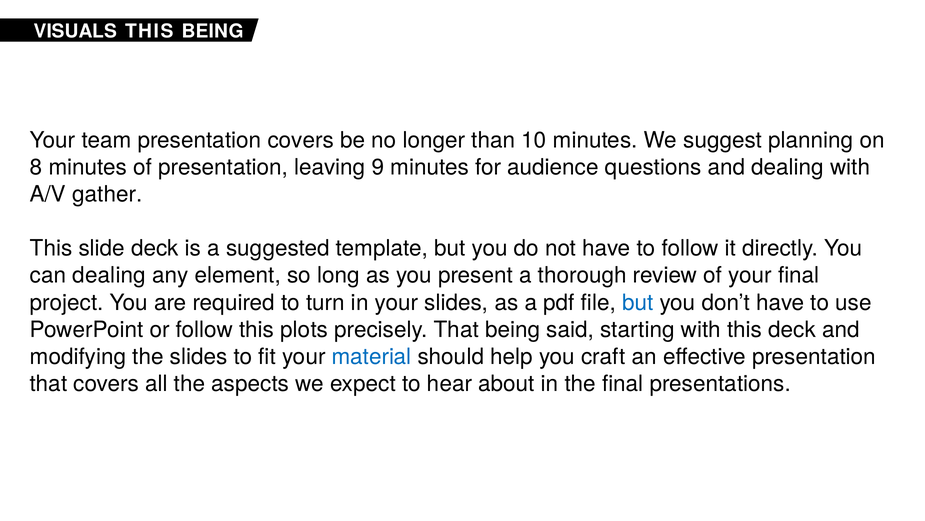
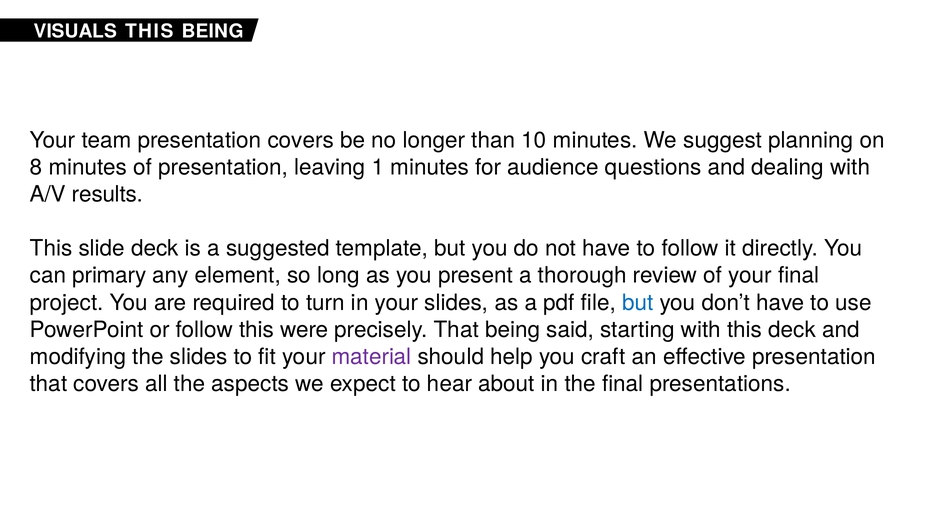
9: 9 -> 1
gather: gather -> results
can dealing: dealing -> primary
plots: plots -> were
material colour: blue -> purple
